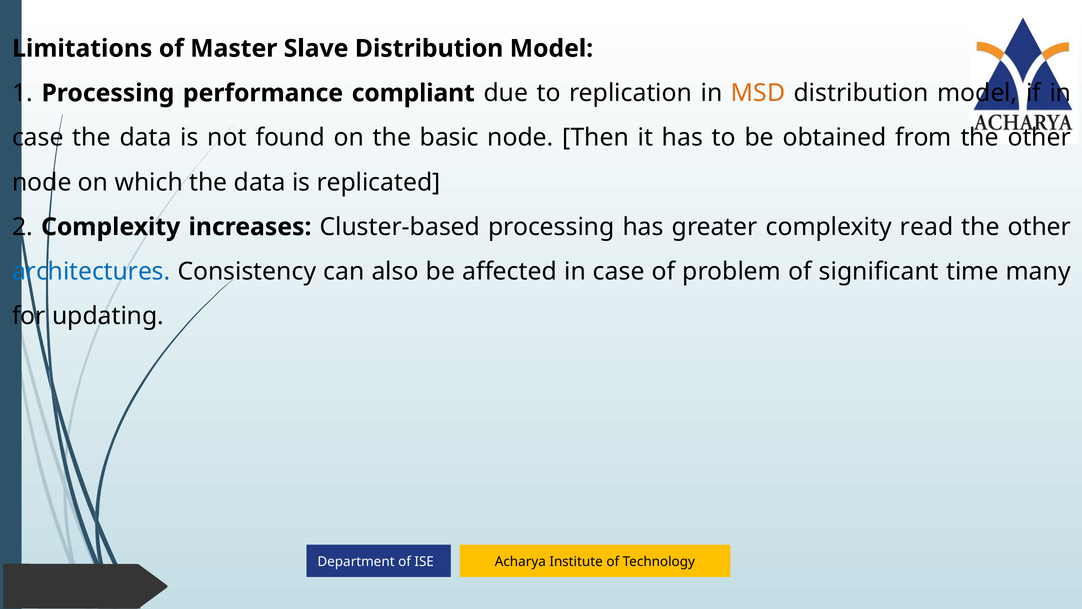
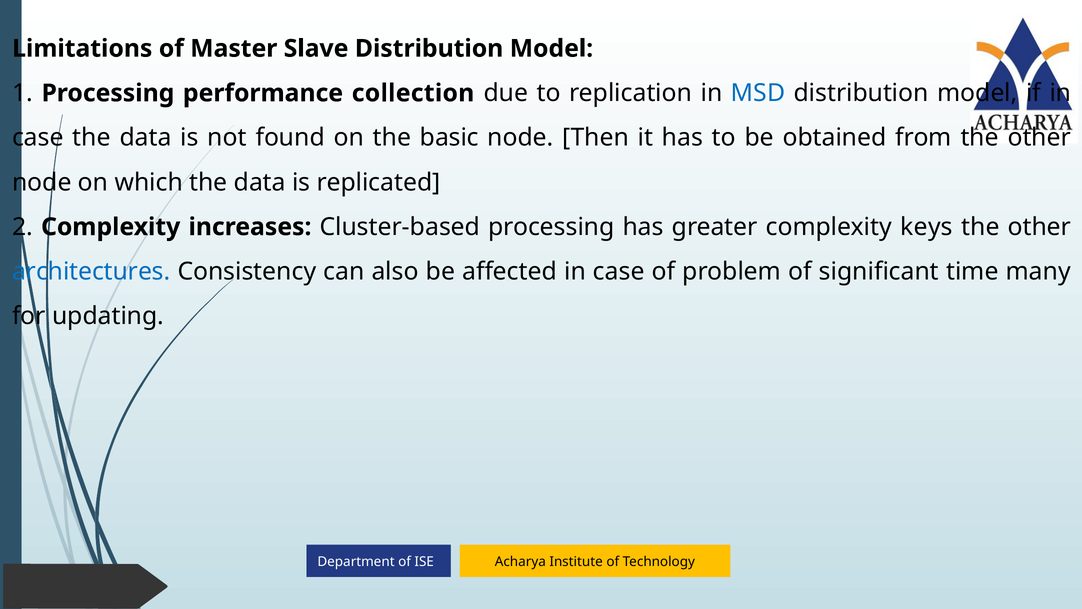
compliant: compliant -> collection
MSD colour: orange -> blue
read: read -> keys
